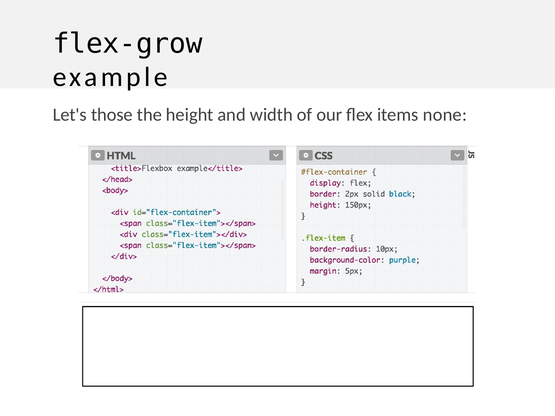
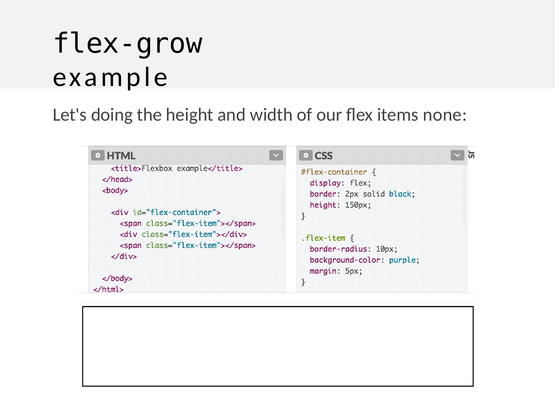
those: those -> doing
